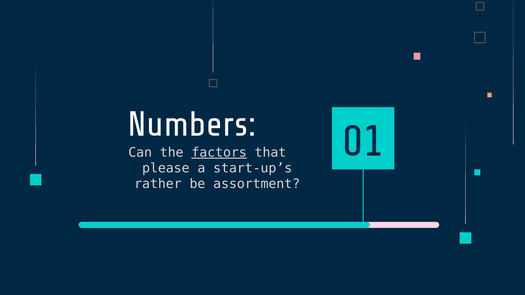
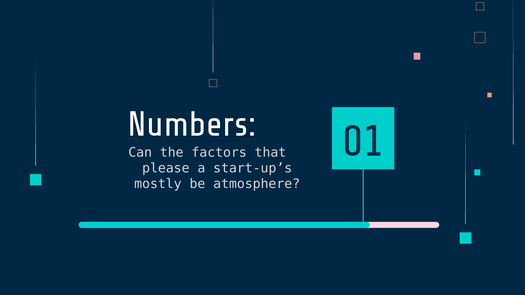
factors underline: present -> none
rather: rather -> mostly
assortment: assortment -> atmosphere
